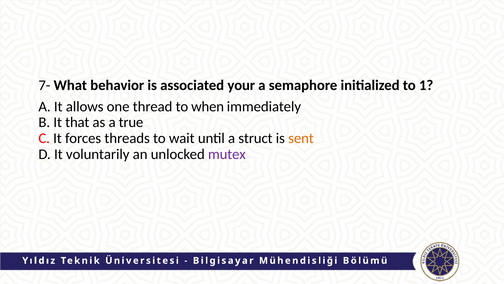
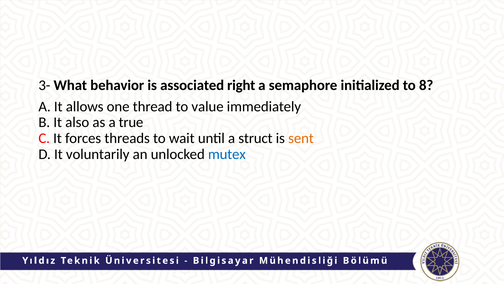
7-: 7- -> 3-
your: your -> right
1: 1 -> 8
when: when -> value
that: that -> also
mutex colour: purple -> blue
